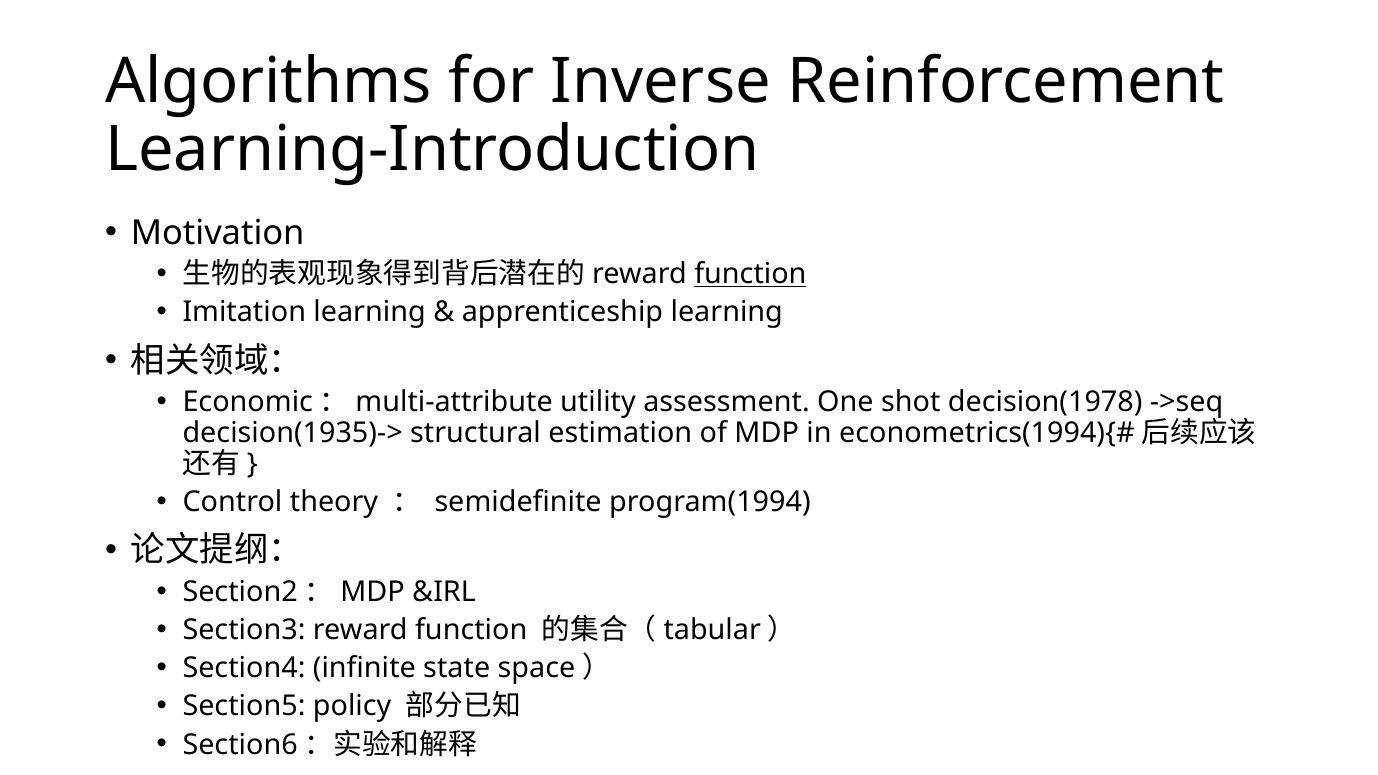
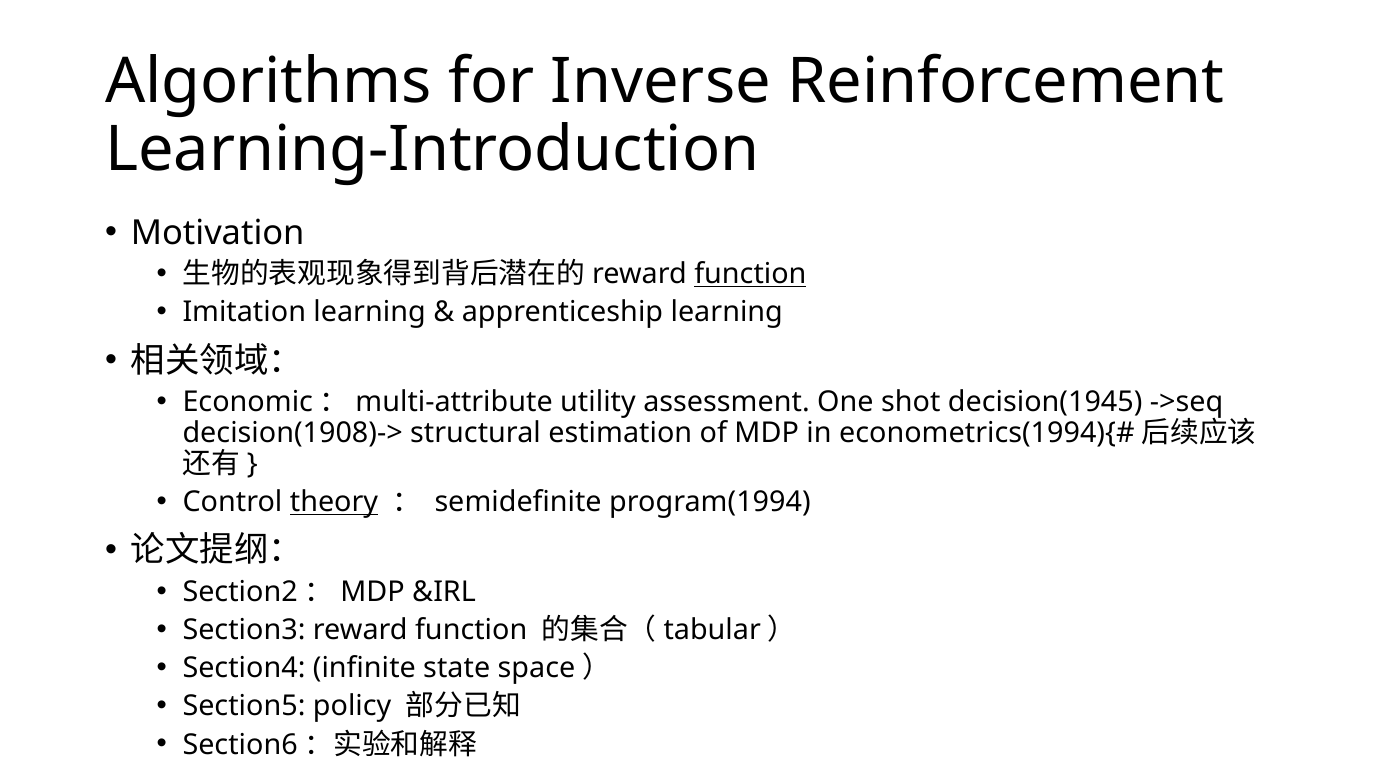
decision(1978: decision(1978 -> decision(1945
decision(1935)->: decision(1935)-> -> decision(1908)->
theory underline: none -> present
